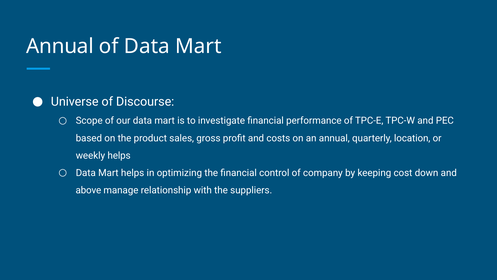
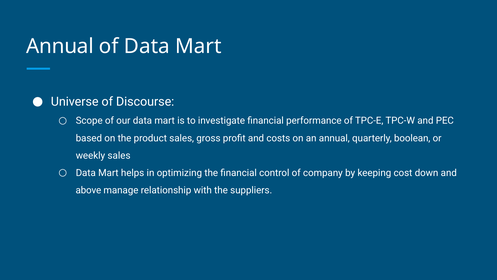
location: location -> boolean
weekly helps: helps -> sales
